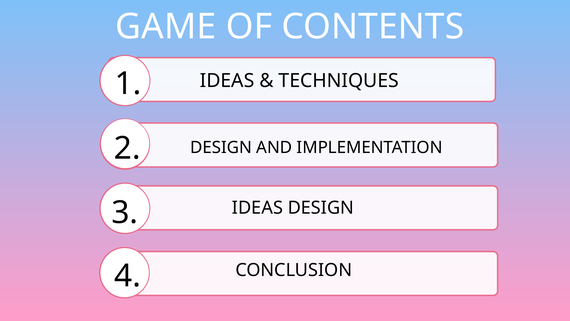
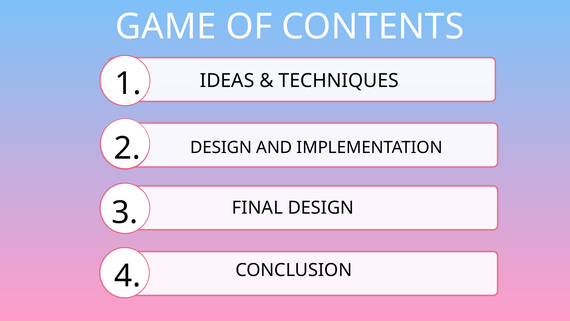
IDEAS at (257, 208): IDEAS -> FINAL
